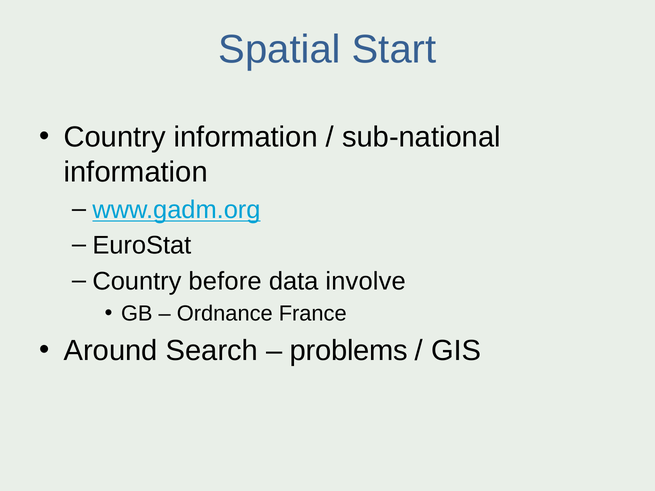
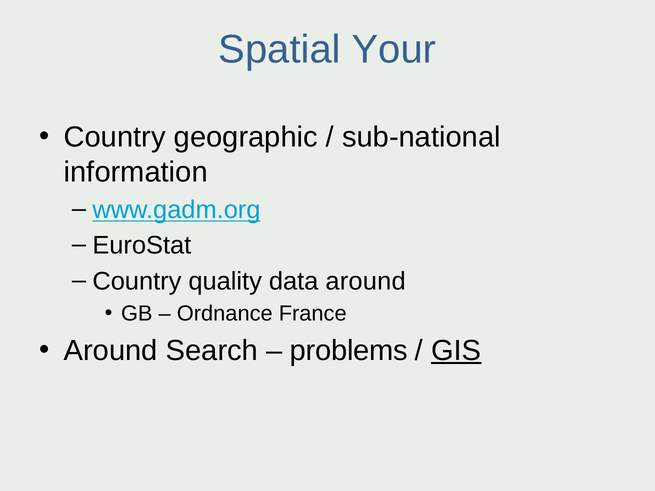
Start: Start -> Your
Country information: information -> geographic
before: before -> quality
data involve: involve -> around
GIS underline: none -> present
